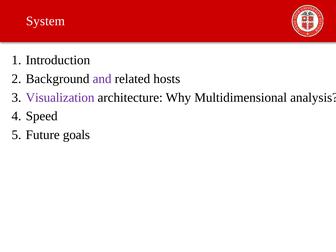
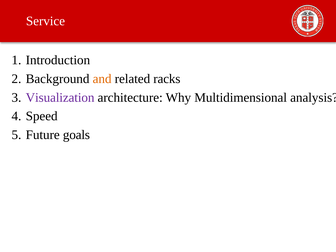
System: System -> Service
and colour: purple -> orange
hosts: hosts -> racks
